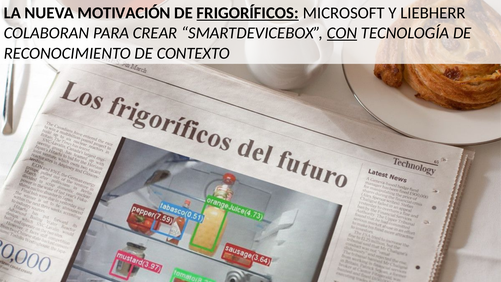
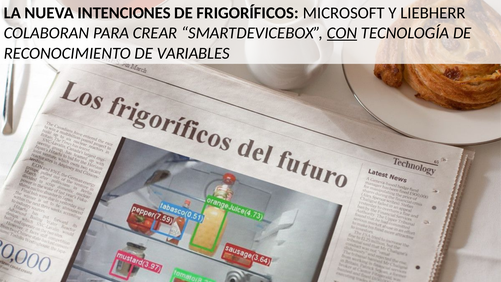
MOTIVACIÓN: MOTIVACIÓN -> INTENCIONES
FRIGORÍFICOS underline: present -> none
CONTEXTO: CONTEXTO -> VARIABLES
